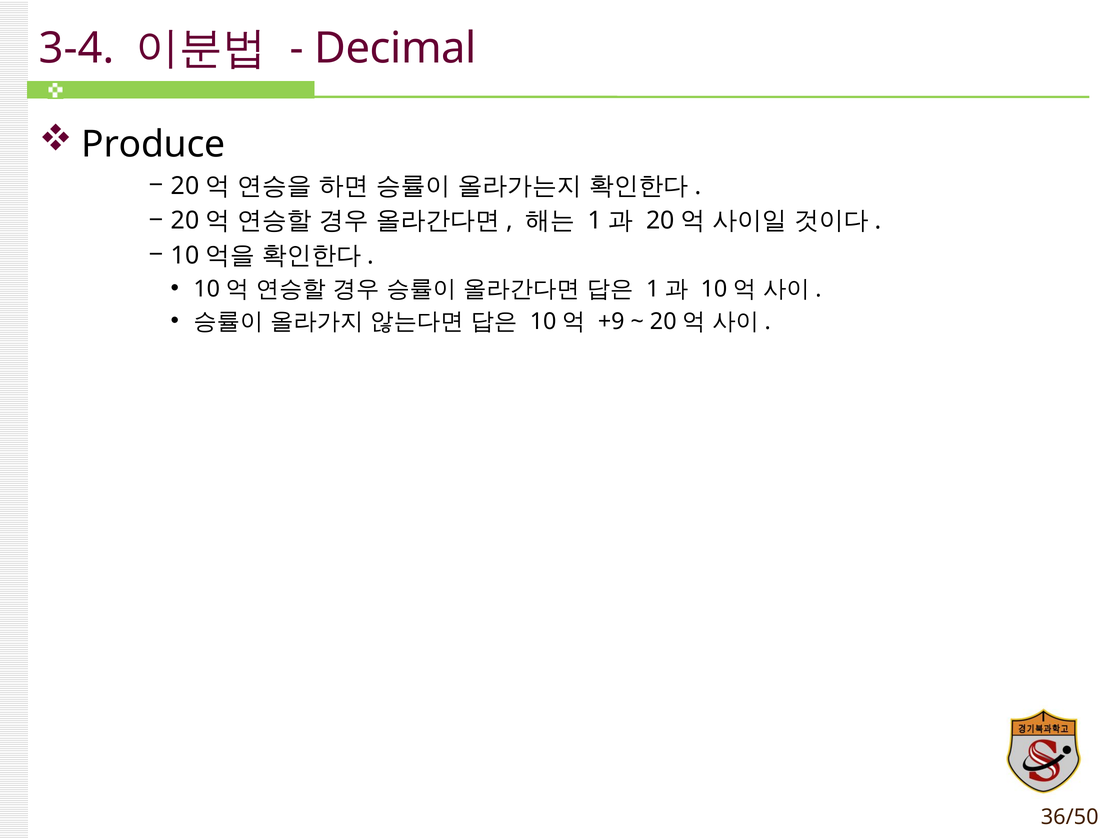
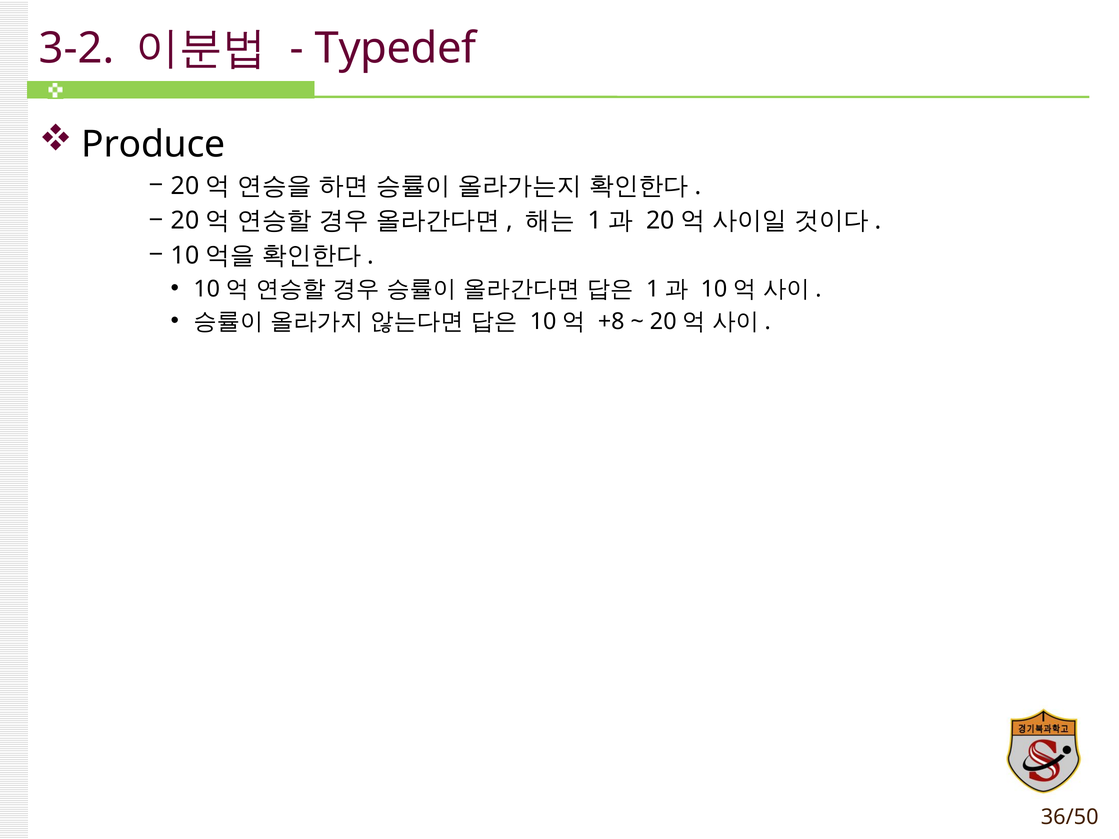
3-4: 3-4 -> 3-2
Decimal: Decimal -> Typedef
+9: +9 -> +8
